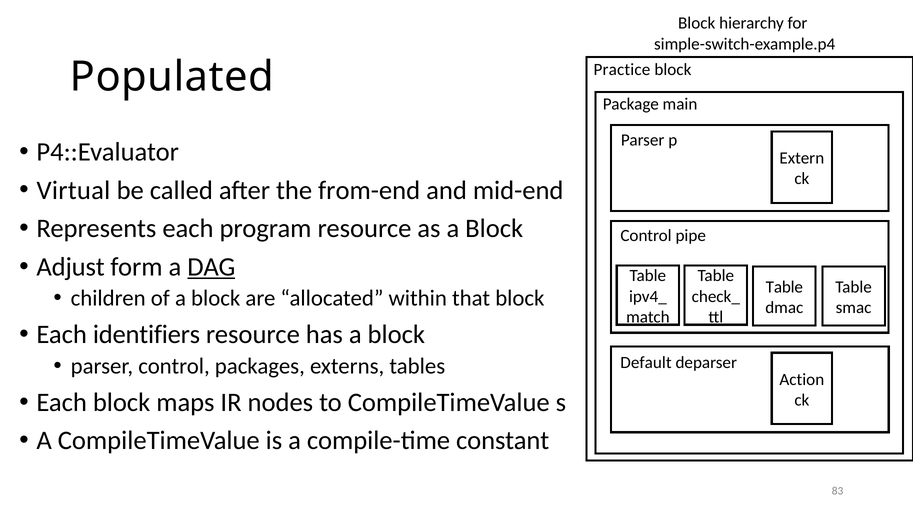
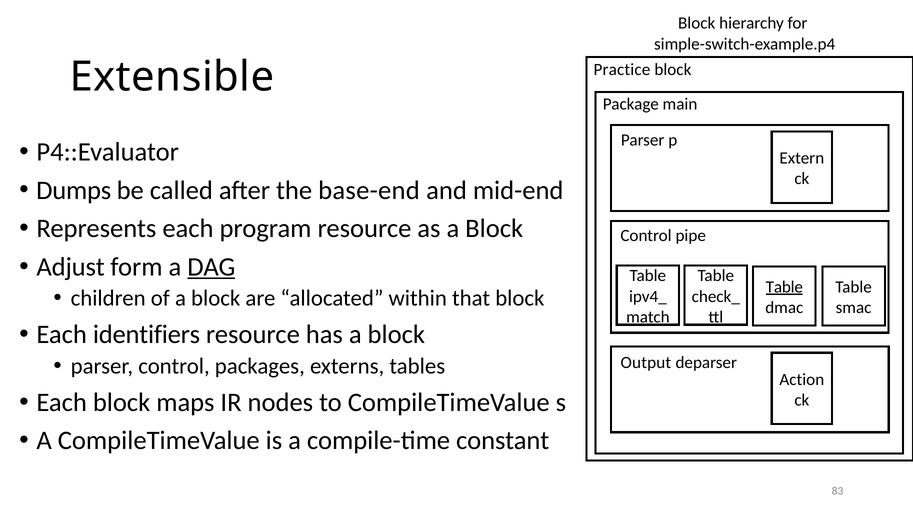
Populated: Populated -> Extensible
Virtual: Virtual -> Dumps
from-end: from-end -> base-end
Table at (784, 287) underline: none -> present
Default: Default -> Output
